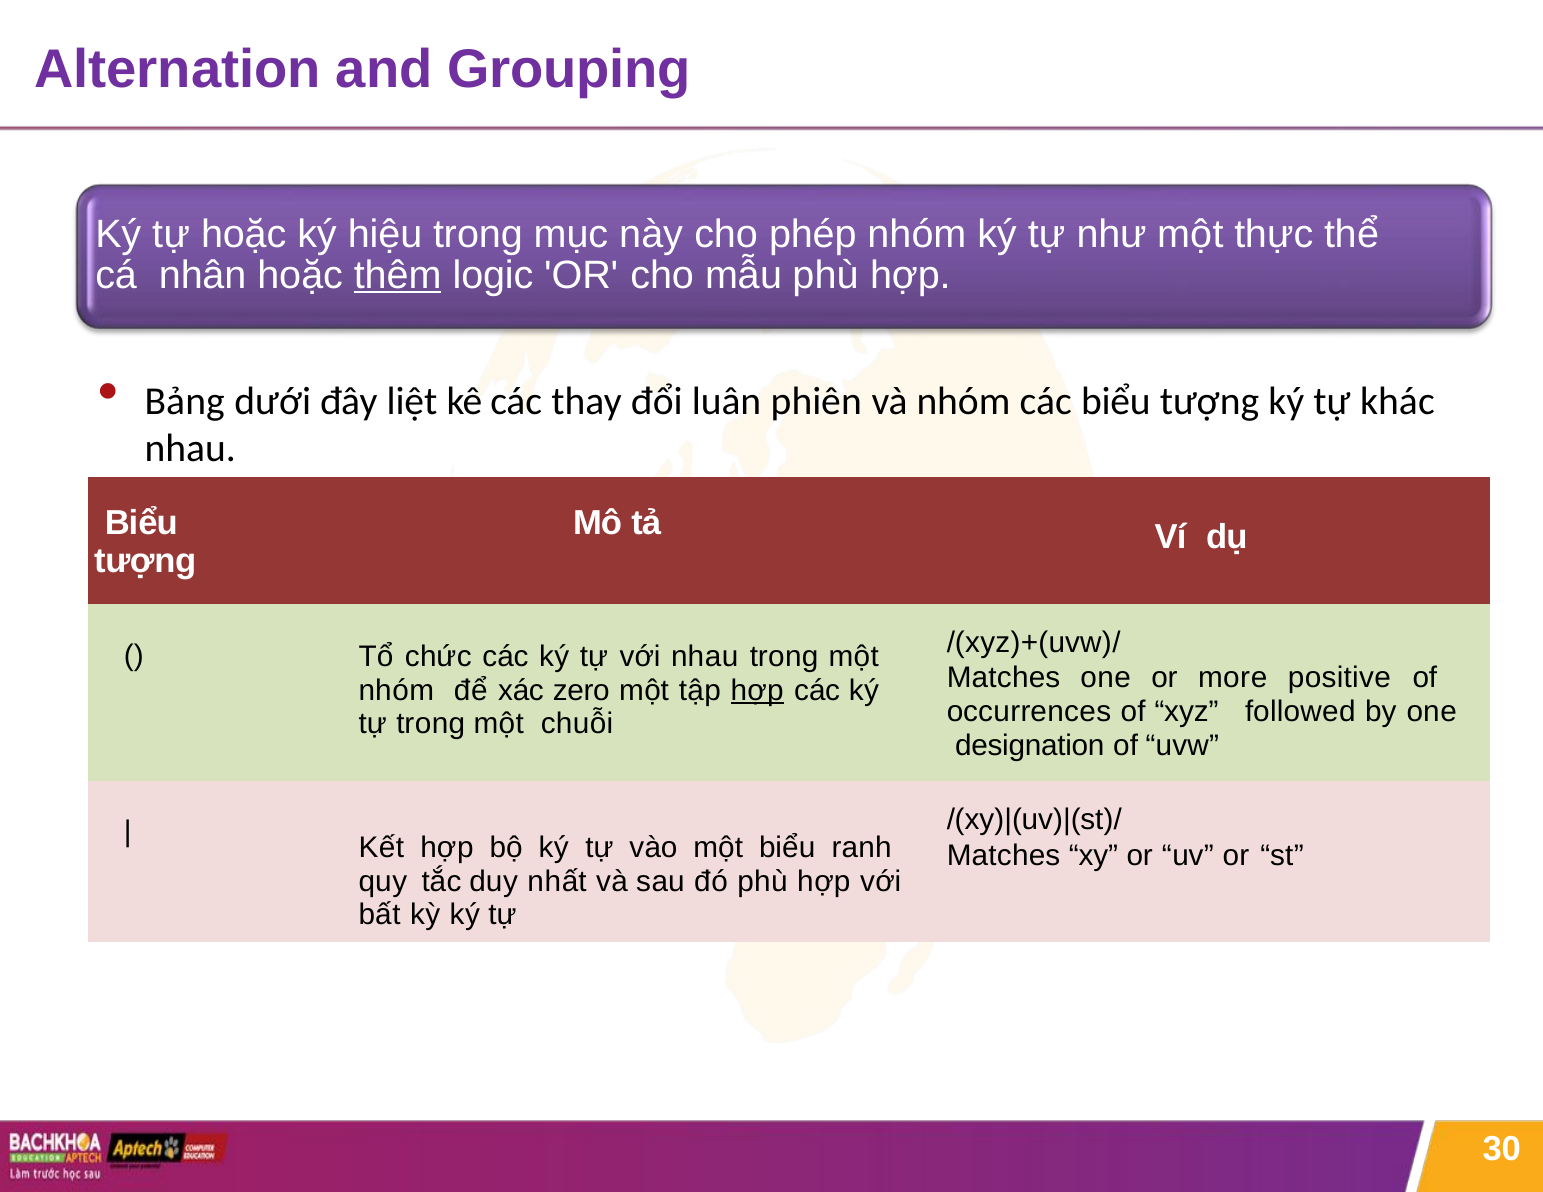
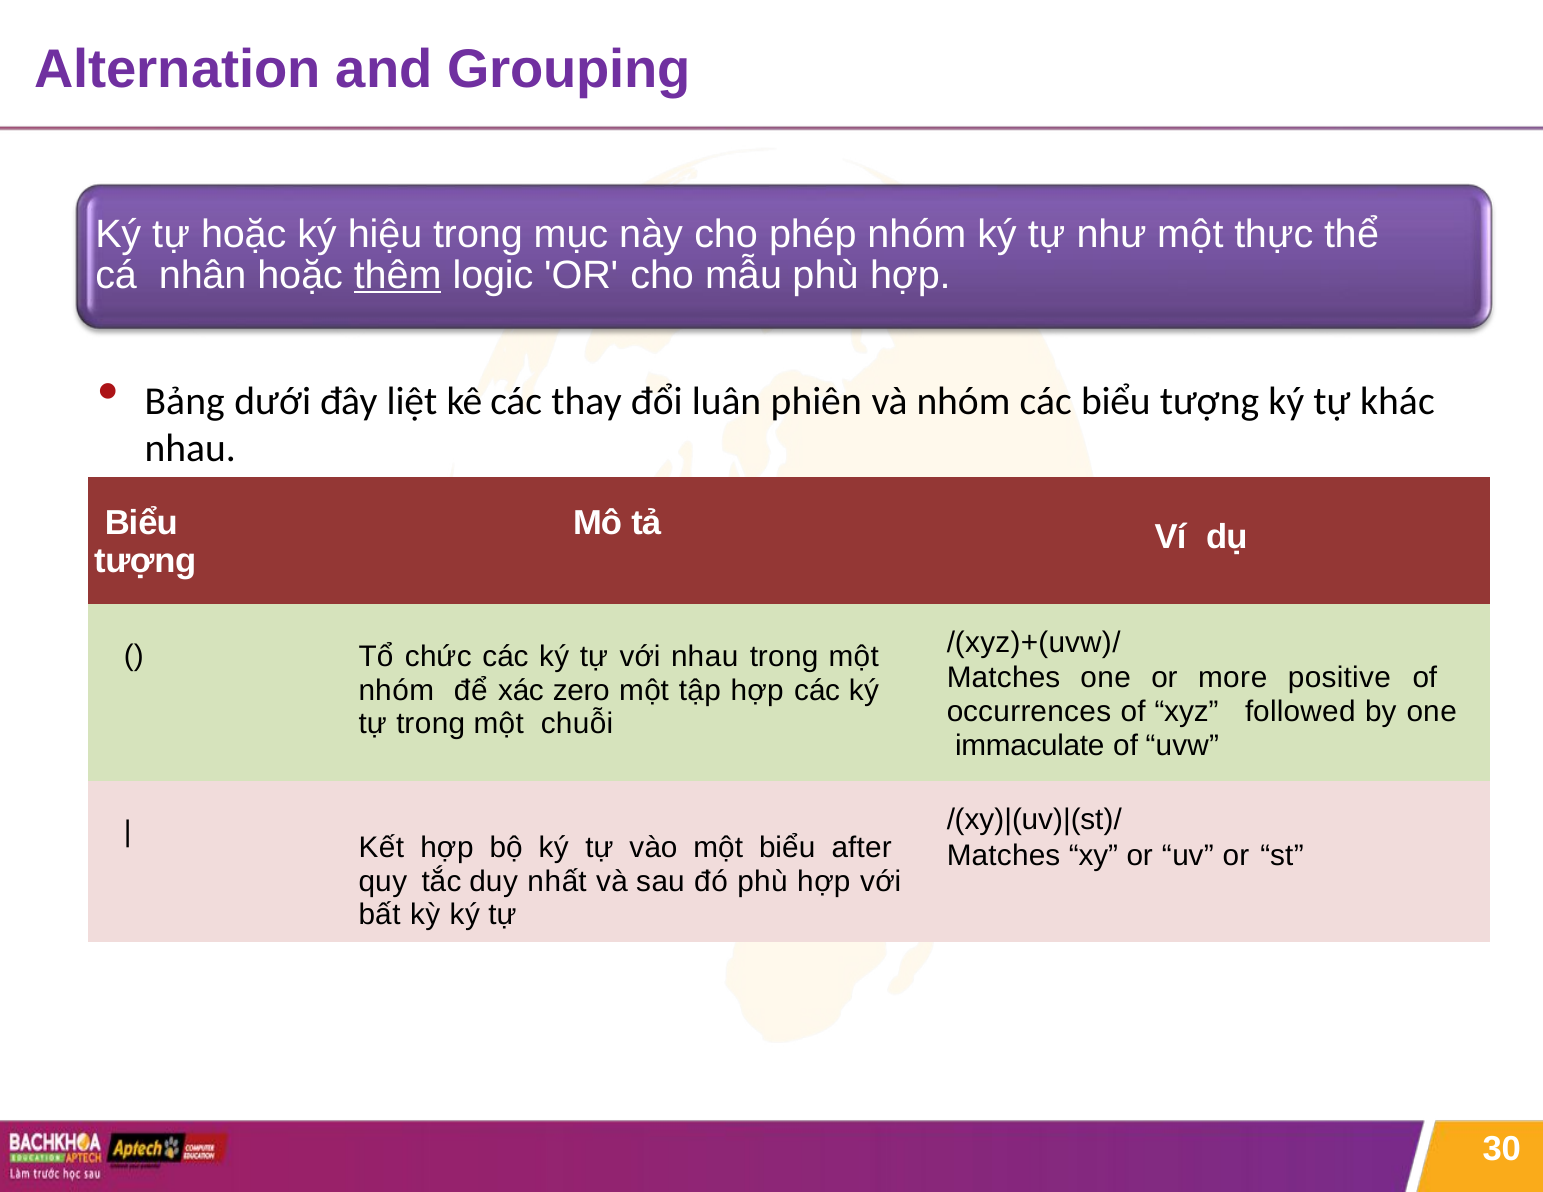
hợp at (757, 690) underline: present -> none
designation: designation -> immaculate
ranh: ranh -> after
